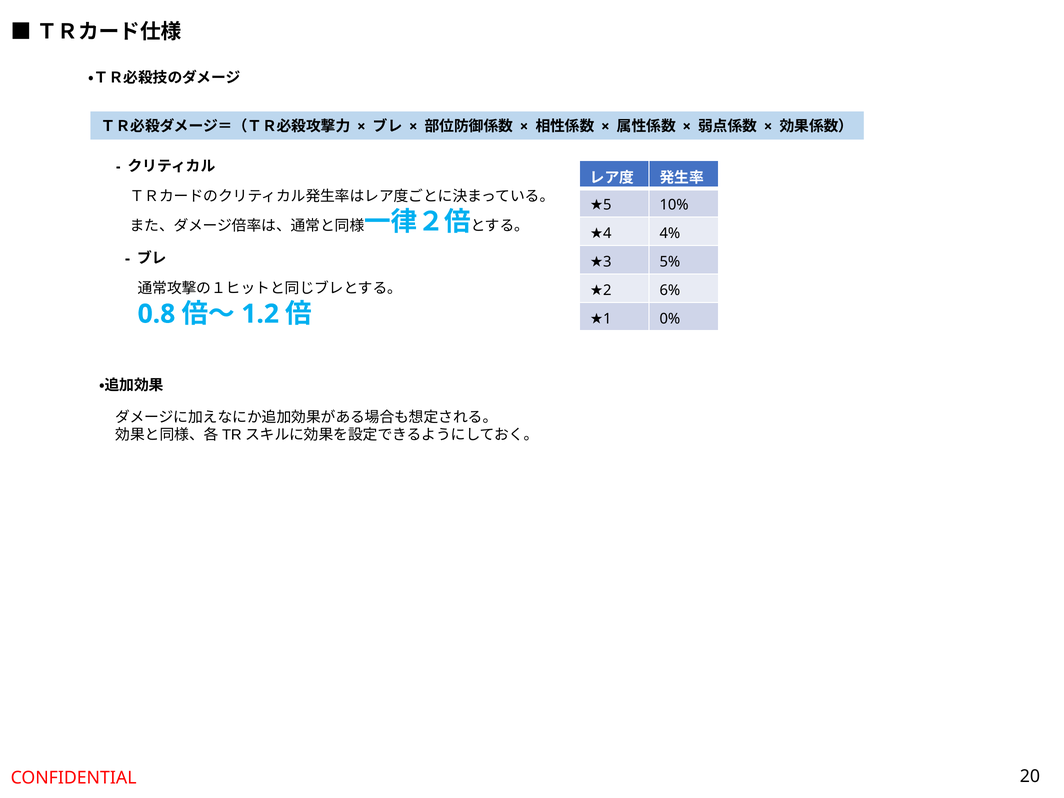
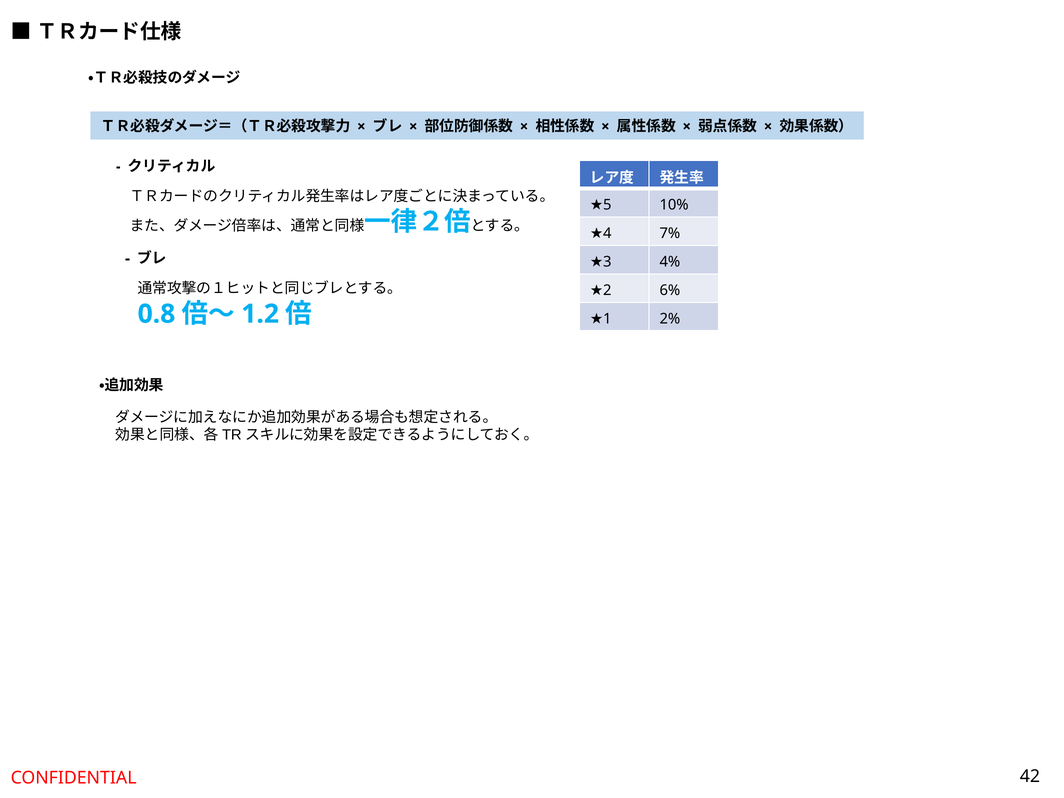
4%: 4% -> 7%
5%: 5% -> 4%
0%: 0% -> 2%
20: 20 -> 42
